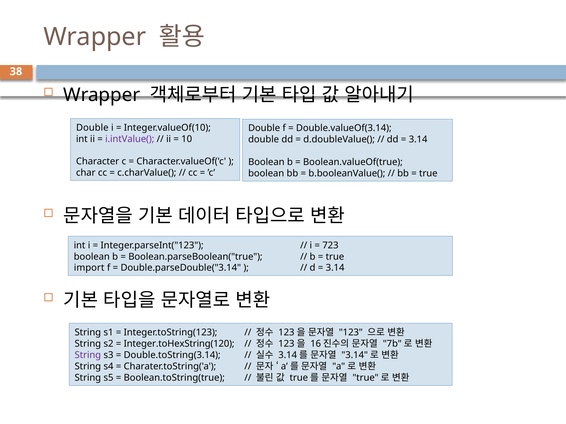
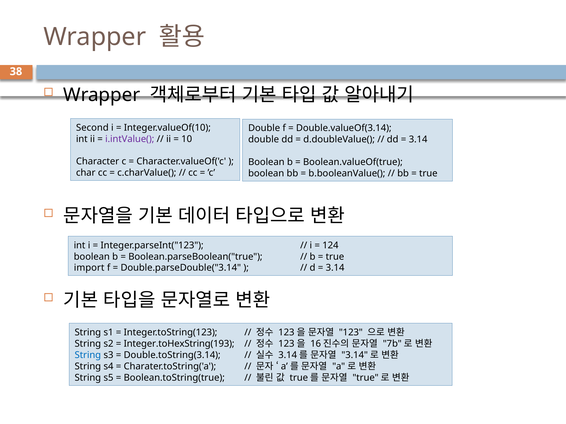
Double at (92, 128): Double -> Second
723: 723 -> 124
Integer.toHexString(120: Integer.toHexString(120 -> Integer.toHexString(193
String at (88, 355) colour: purple -> blue
